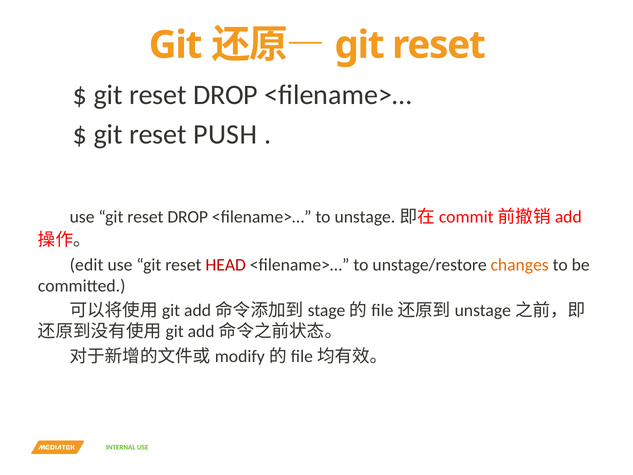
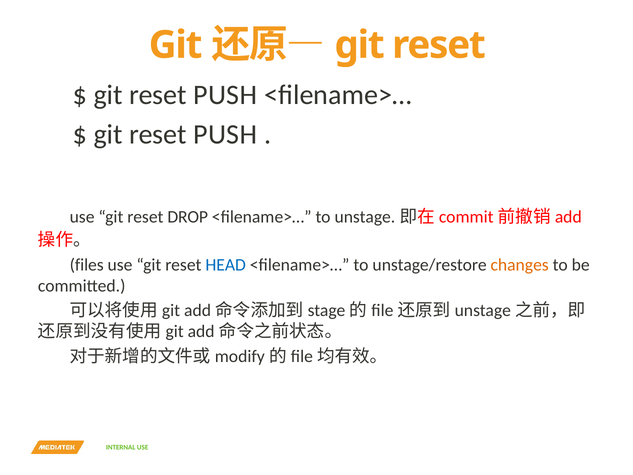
DROP at (226, 95): DROP -> PUSH
edit: edit -> files
HEAD colour: red -> blue
